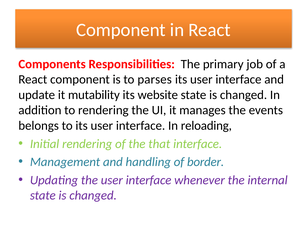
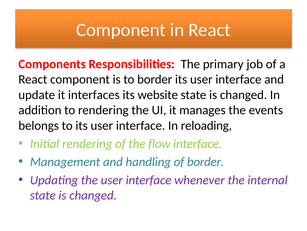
to parses: parses -> border
mutability: mutability -> interfaces
that: that -> flow
